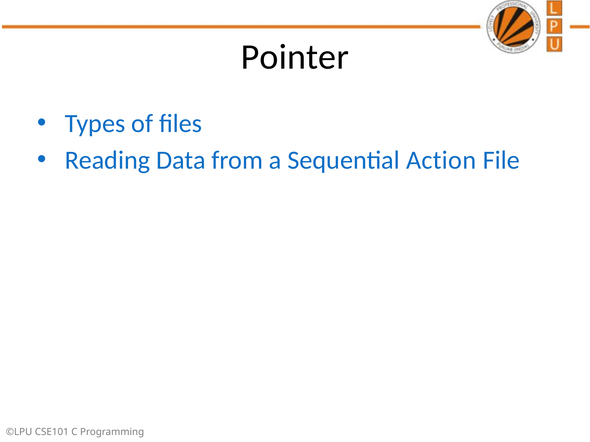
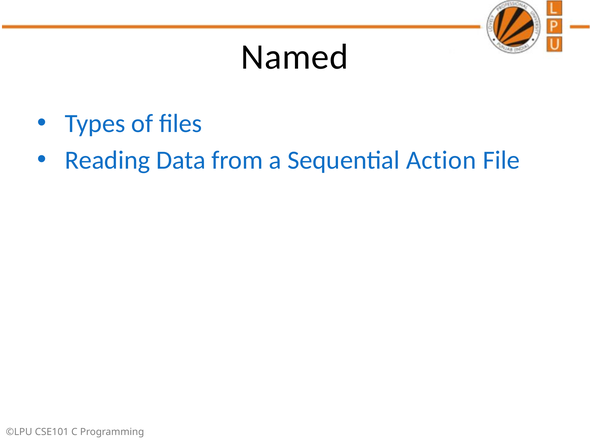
Pointer: Pointer -> Named
